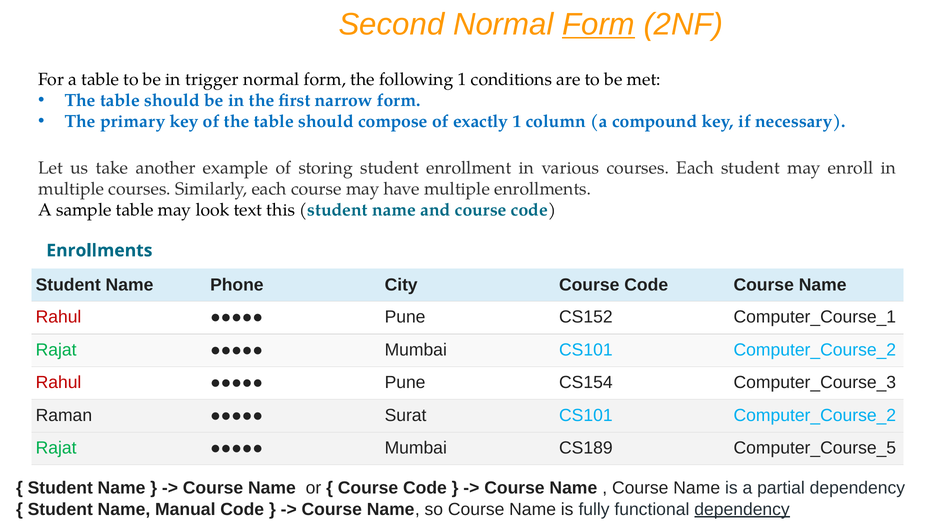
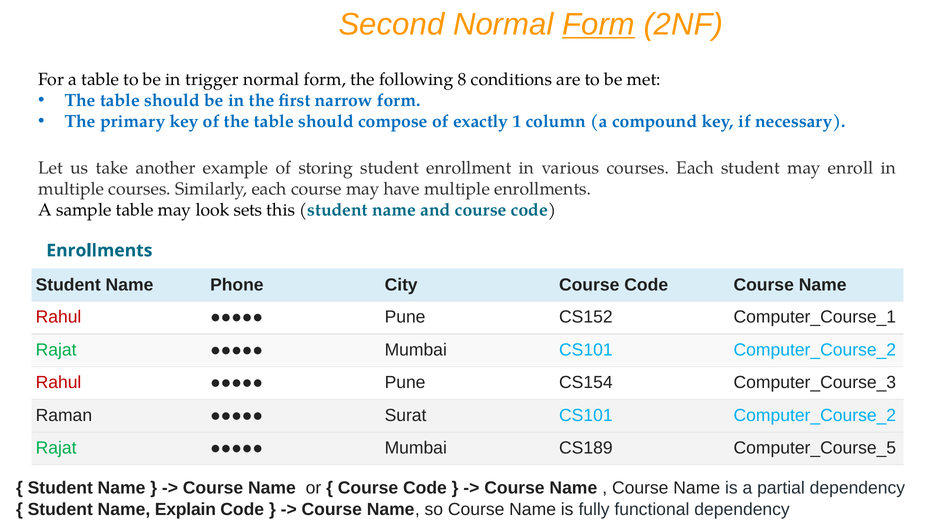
following 1: 1 -> 8
text: text -> sets
Manual: Manual -> Explain
dependency at (742, 509) underline: present -> none
